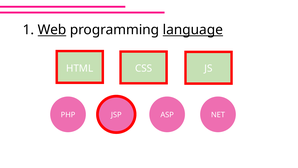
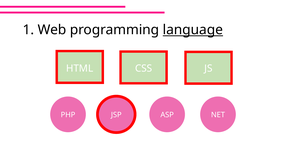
Web underline: present -> none
